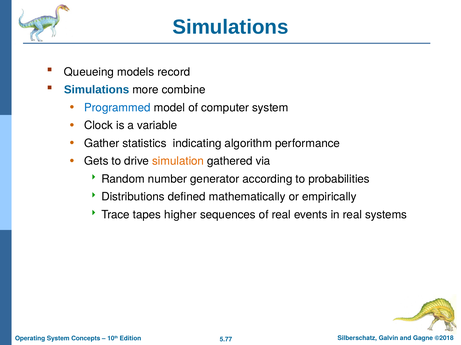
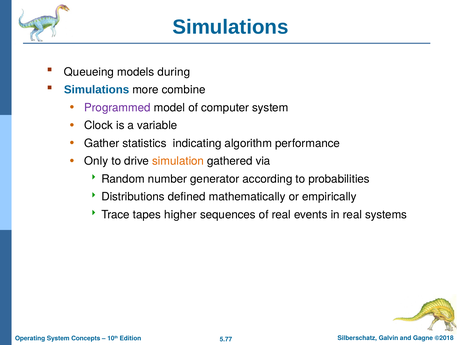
record: record -> during
Programmed colour: blue -> purple
Gets: Gets -> Only
